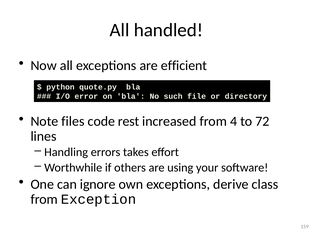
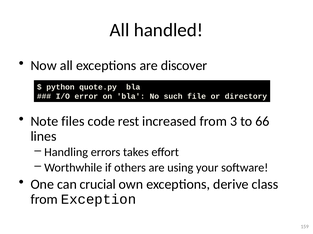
efficient: efficient -> discover
4: 4 -> 3
72: 72 -> 66
ignore: ignore -> crucial
